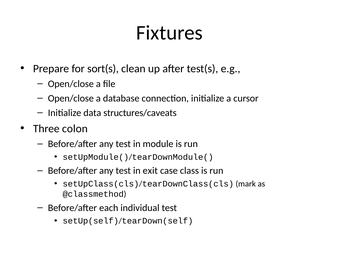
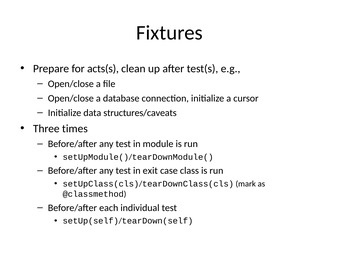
sort(s: sort(s -> acts(s
colon: colon -> times
